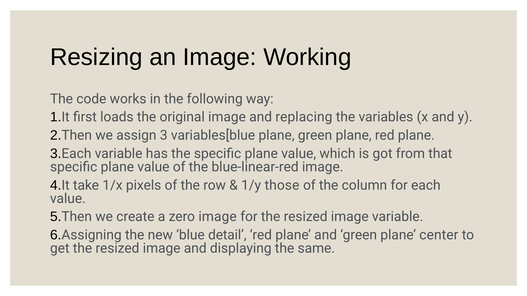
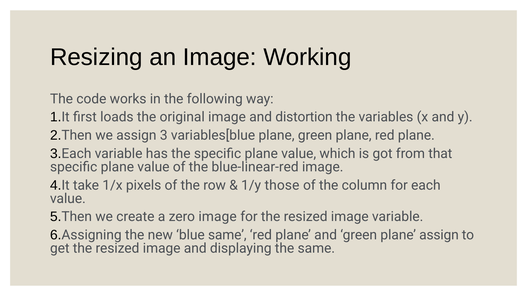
replacing: replacing -> distortion
blue detail: detail -> same
plane center: center -> assign
